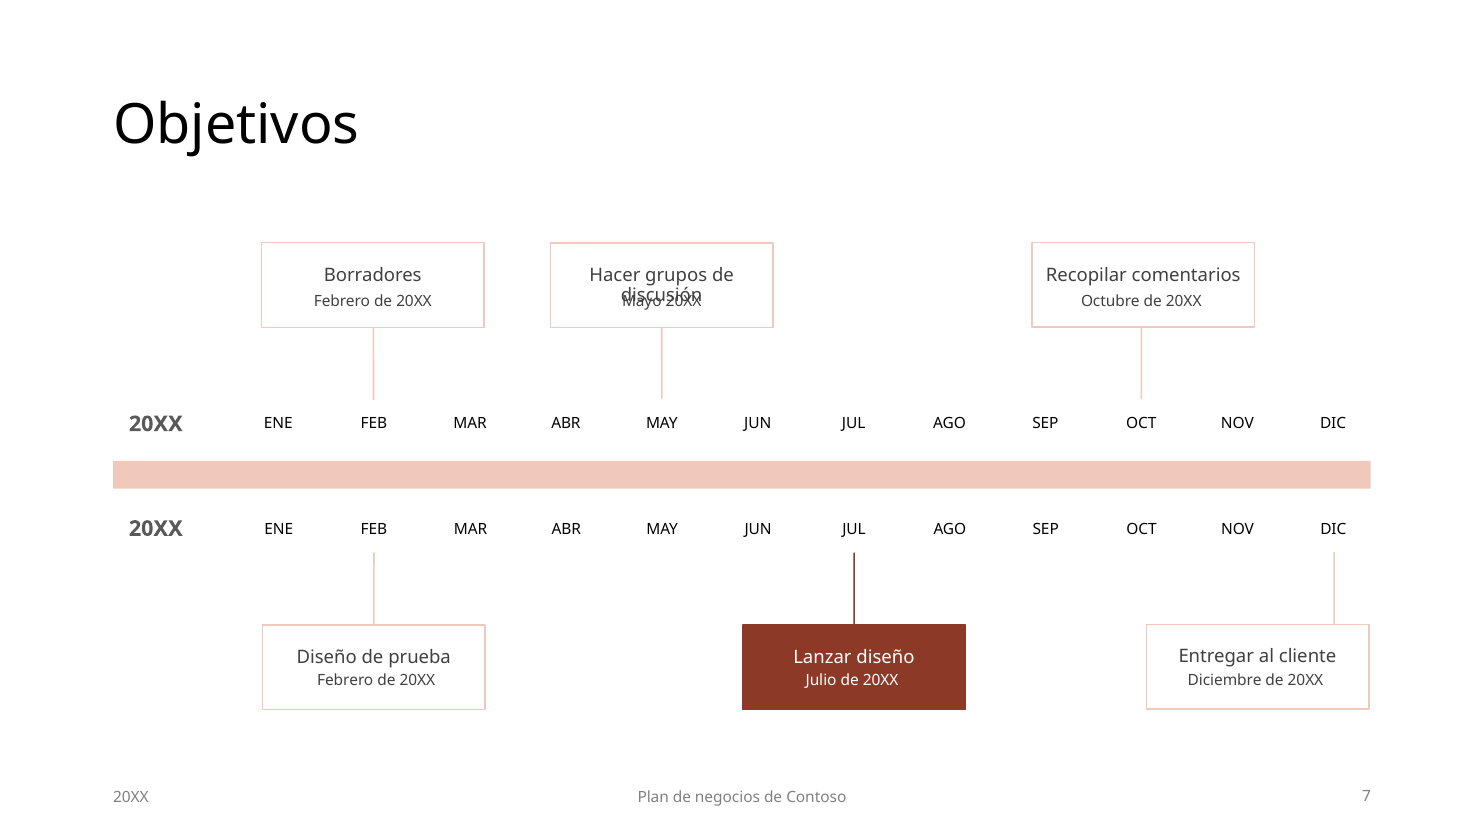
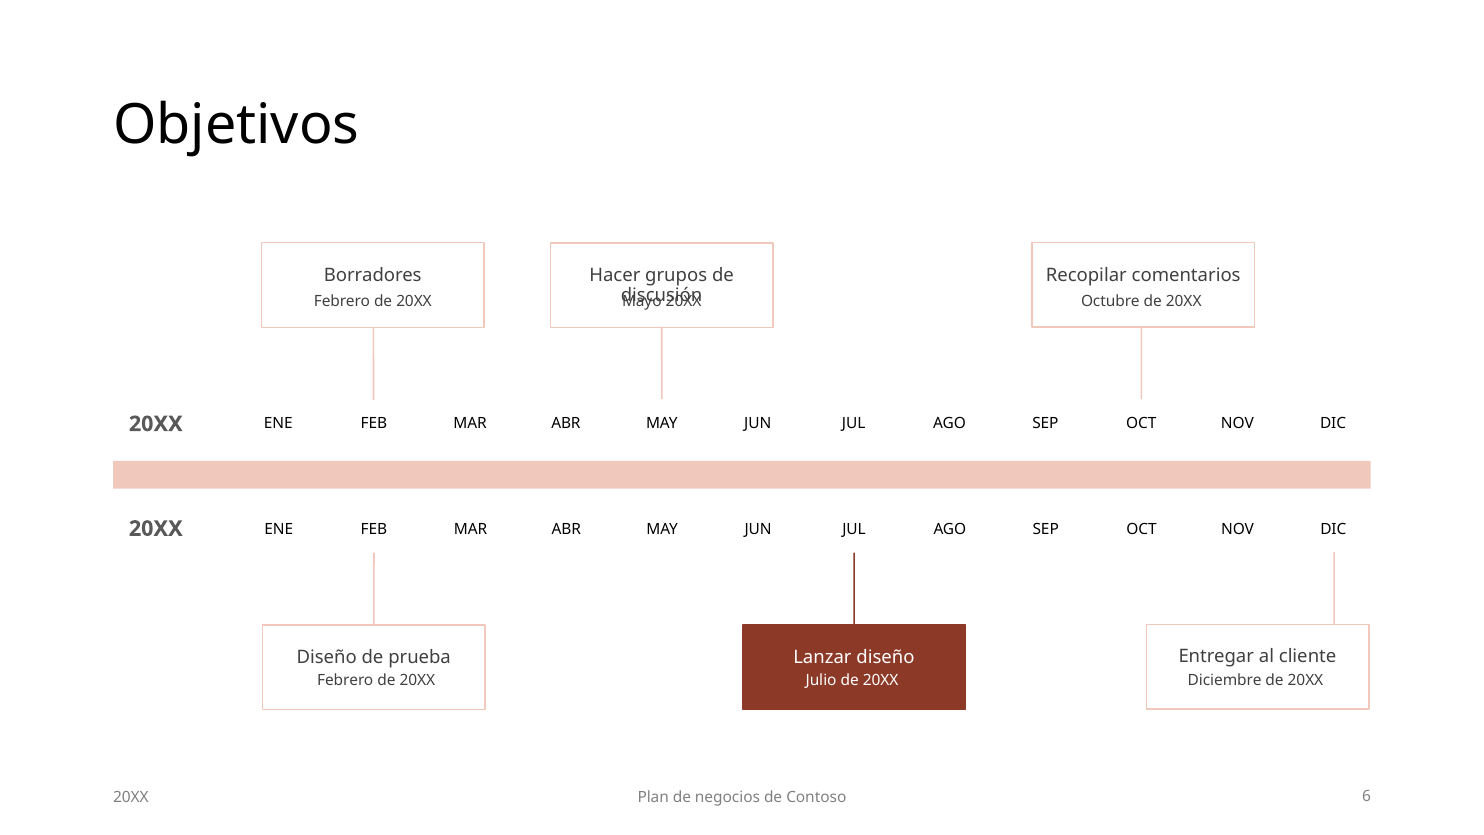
7: 7 -> 6
